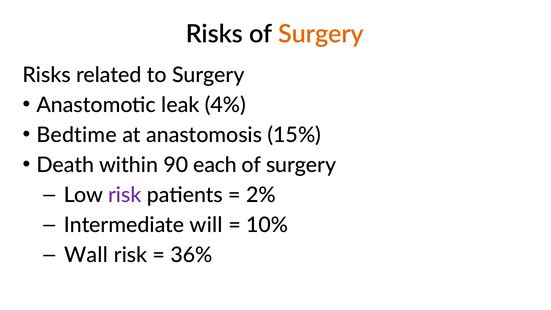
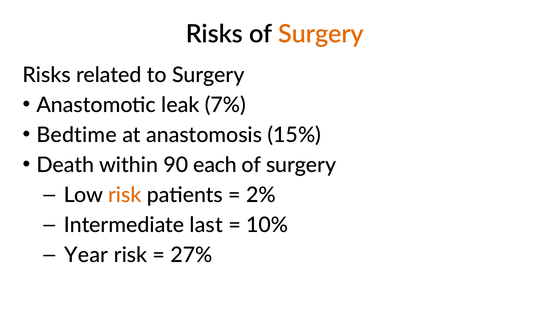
4%: 4% -> 7%
risk at (125, 195) colour: purple -> orange
will: will -> last
Wall: Wall -> Year
36%: 36% -> 27%
